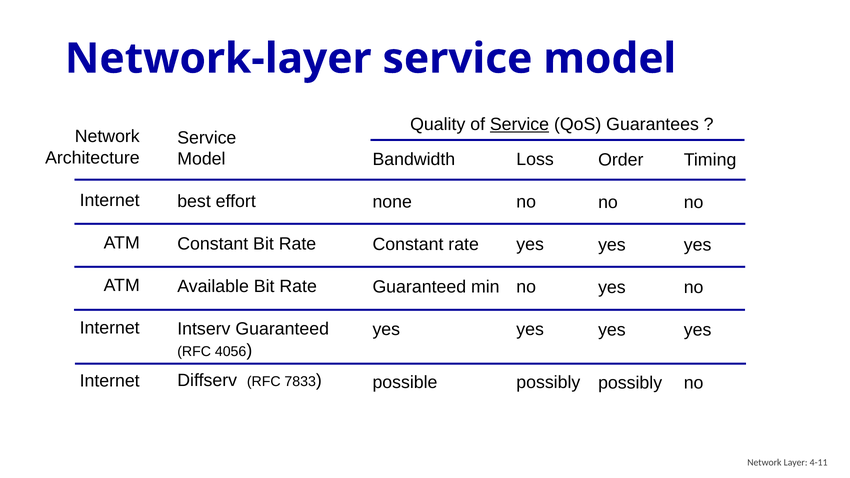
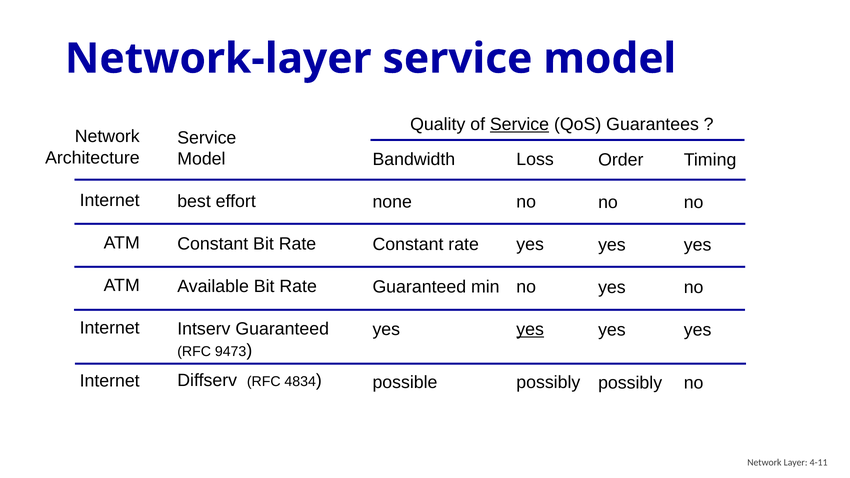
yes at (530, 329) underline: none -> present
4056: 4056 -> 9473
7833: 7833 -> 4834
